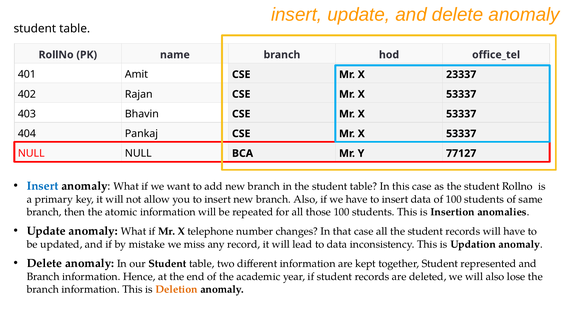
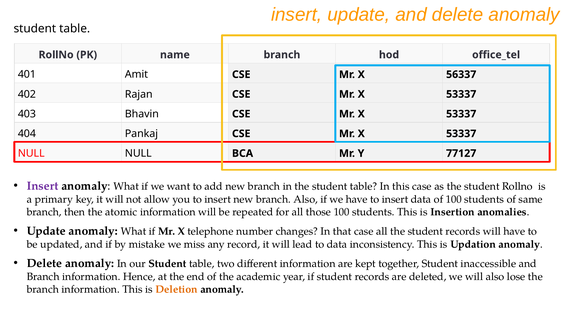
23337: 23337 -> 56337
Insert at (43, 186) colour: blue -> purple
represented: represented -> inaccessible
